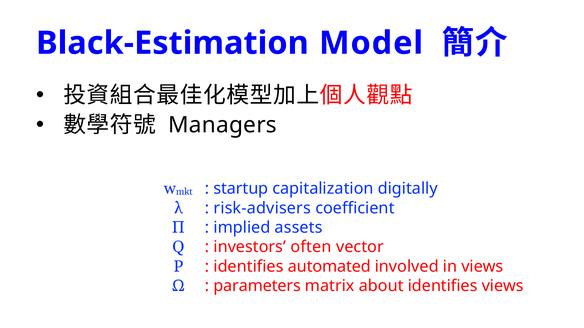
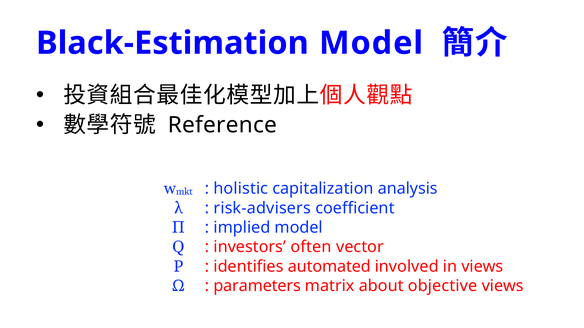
Managers: Managers -> Reference
startup: startup -> holistic
digitally: digitally -> analysis
implied assets: assets -> model
about identifies: identifies -> objective
